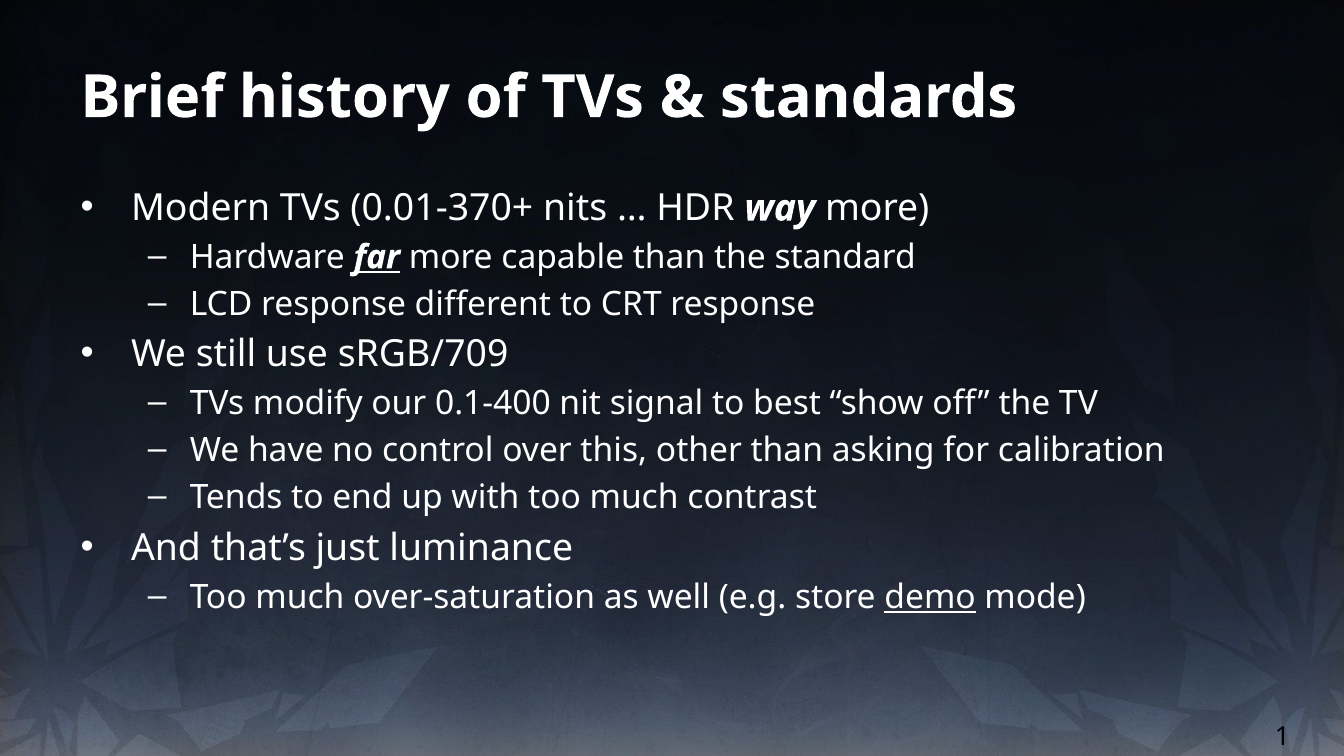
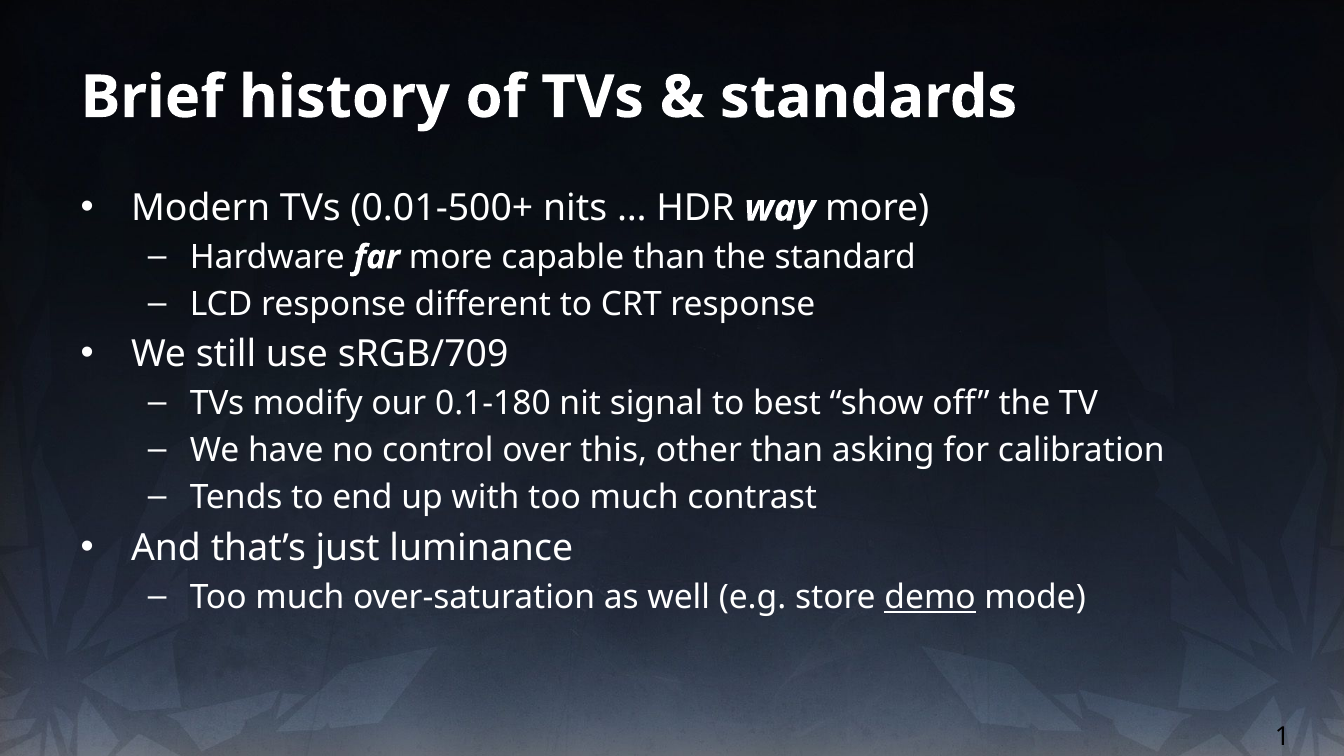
0.01-370+: 0.01-370+ -> 0.01-500+
far underline: present -> none
0.1-400: 0.1-400 -> 0.1-180
